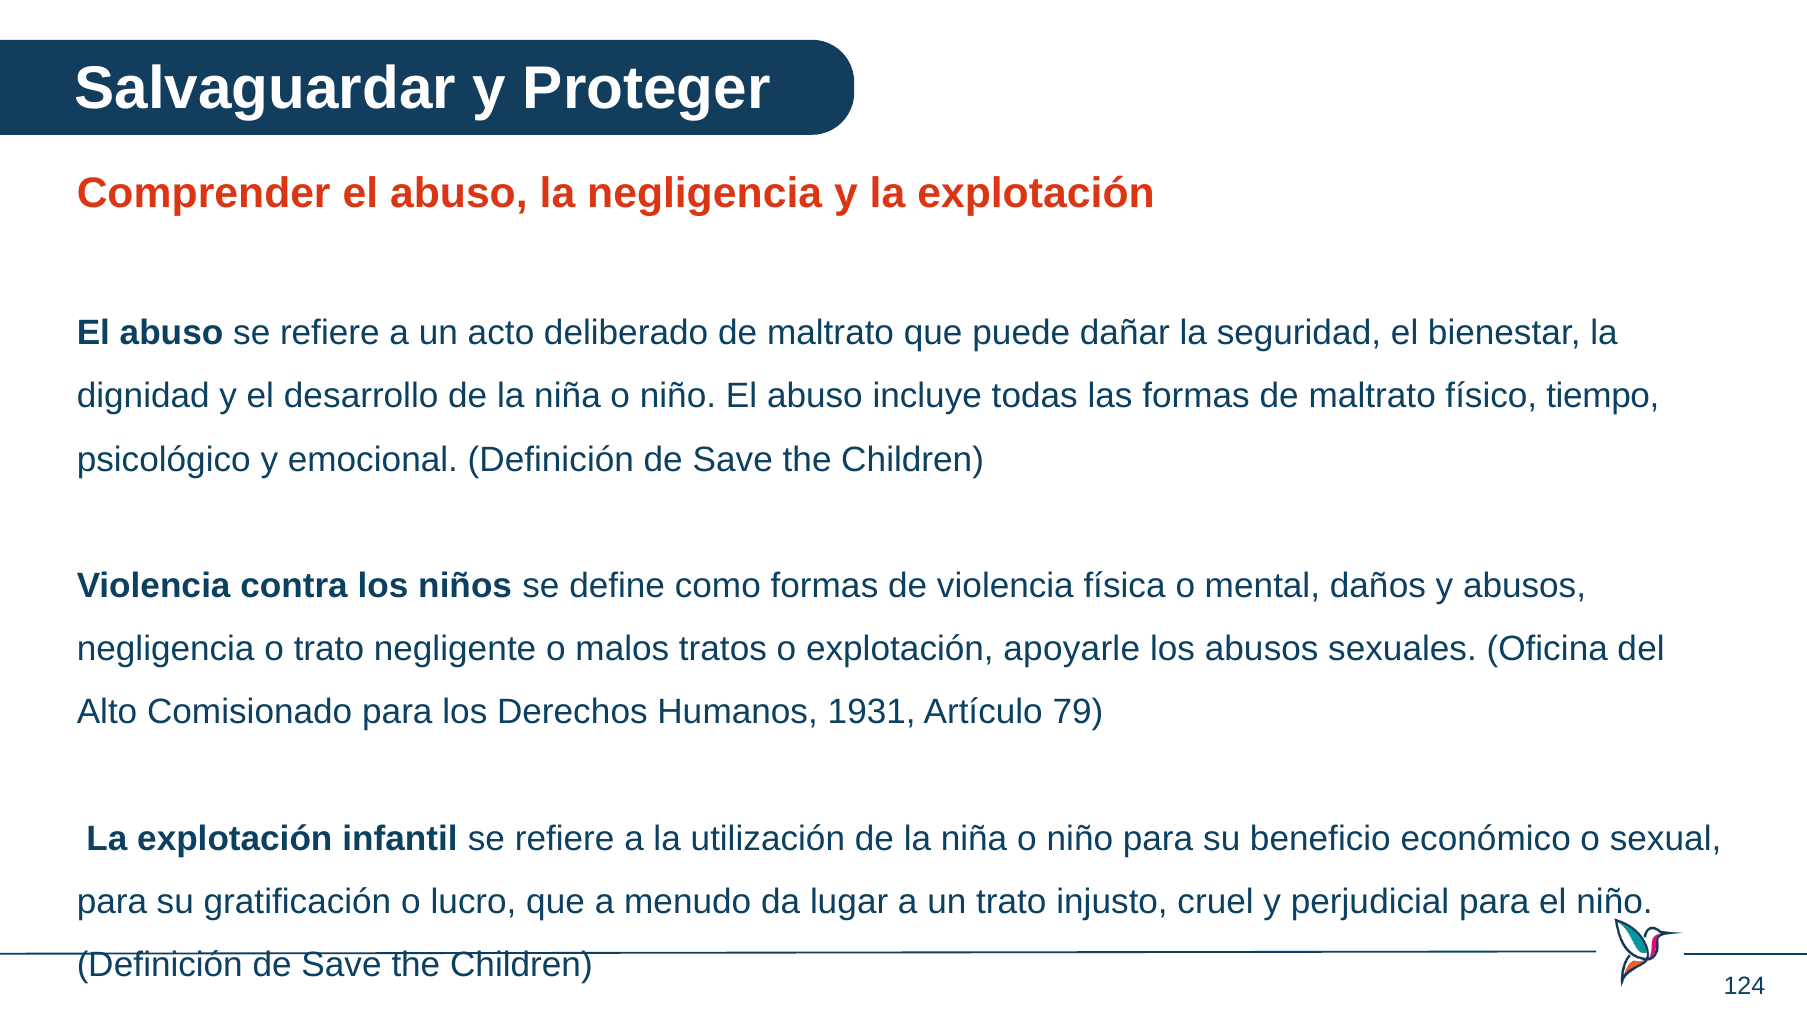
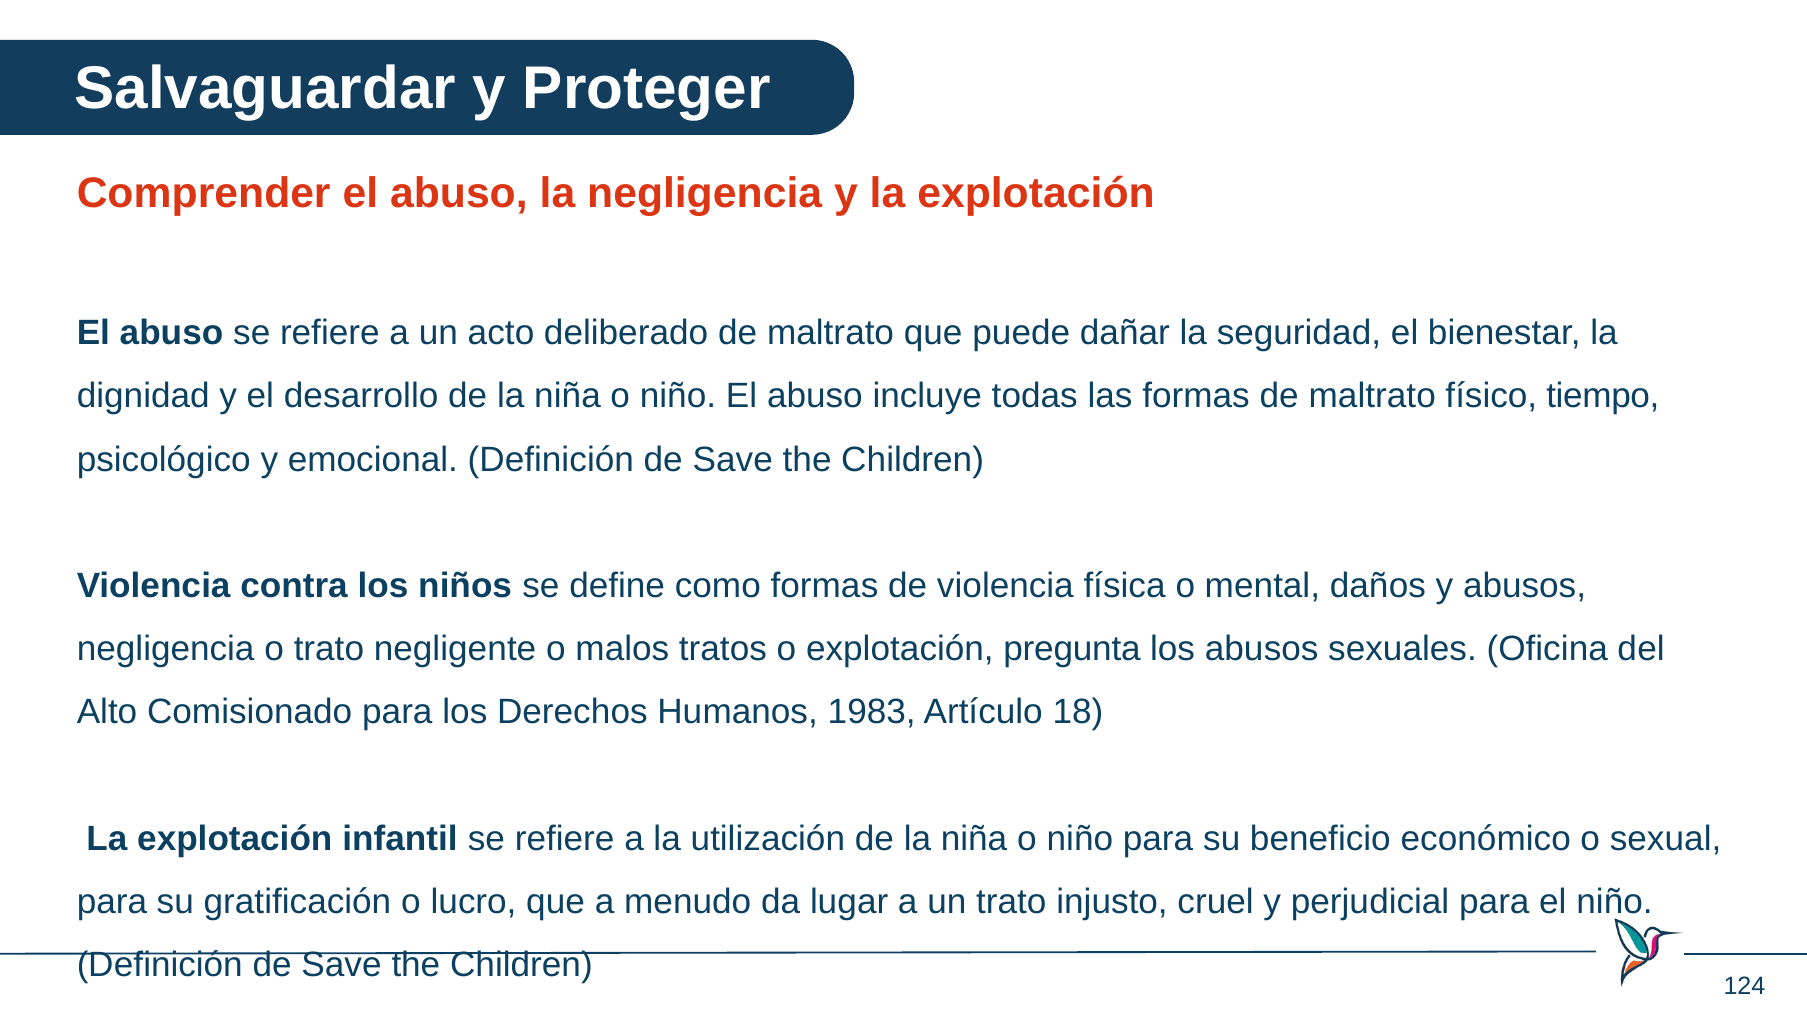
apoyarle: apoyarle -> pregunta
1931: 1931 -> 1983
79: 79 -> 18
